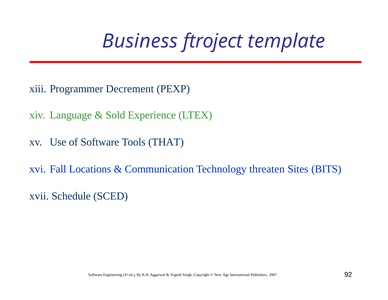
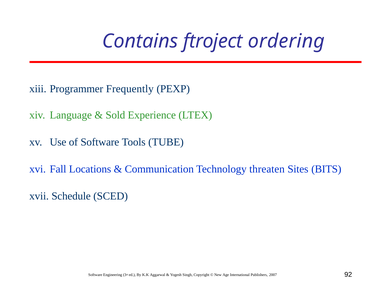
Business: Business -> Contains
template: template -> ordering
Decrement: Decrement -> Frequently
THAT: THAT -> TUBE
